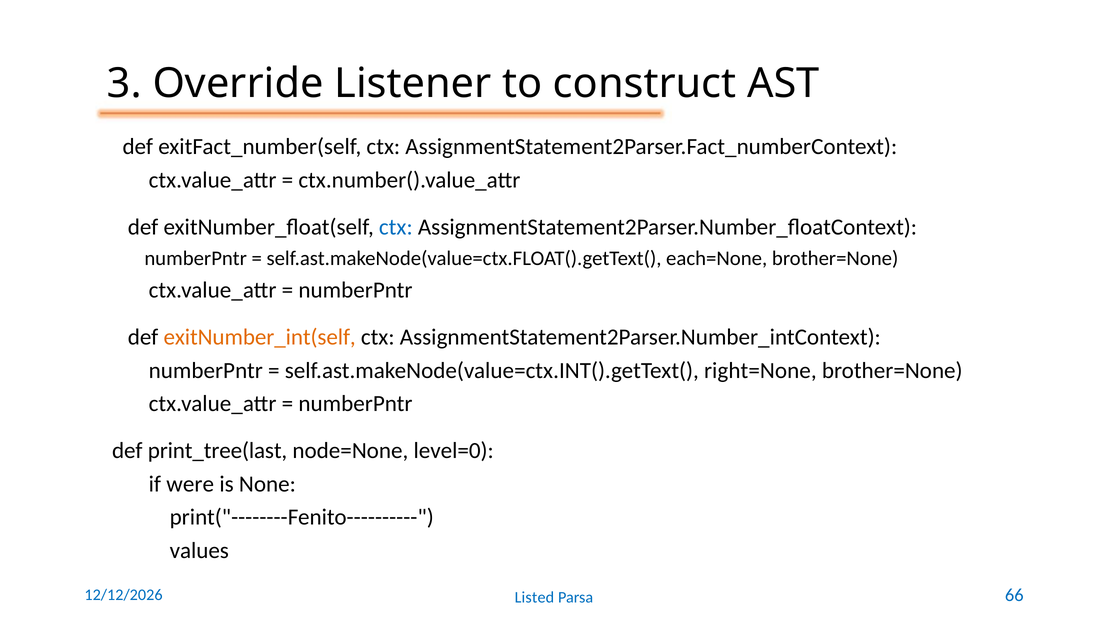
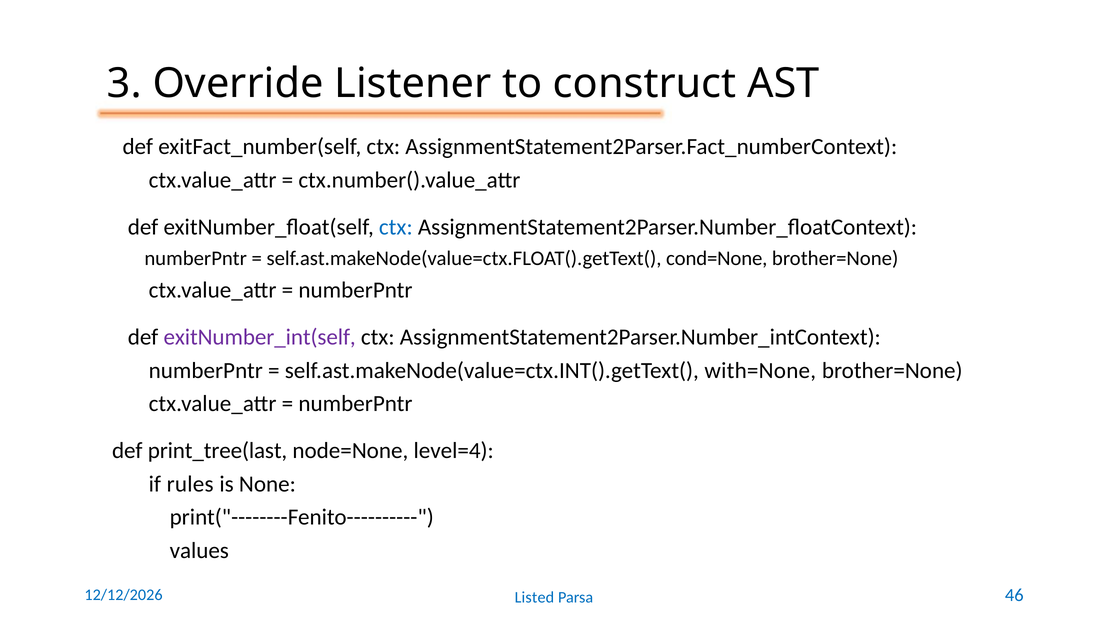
each=None: each=None -> cond=None
exitNumber_int(self colour: orange -> purple
right=None: right=None -> with=None
level=0: level=0 -> level=4
were: were -> rules
66: 66 -> 46
